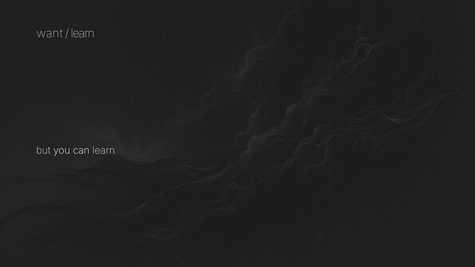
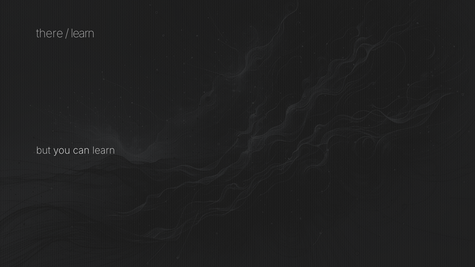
want: want -> there
